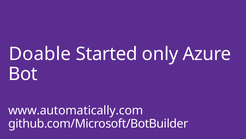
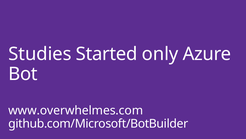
Doable: Doable -> Studies
www.automatically.com: www.automatically.com -> www.overwhelmes.com
